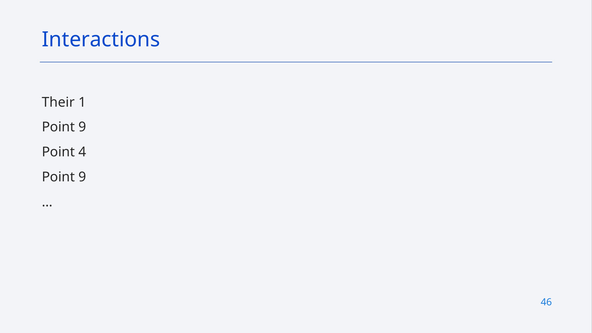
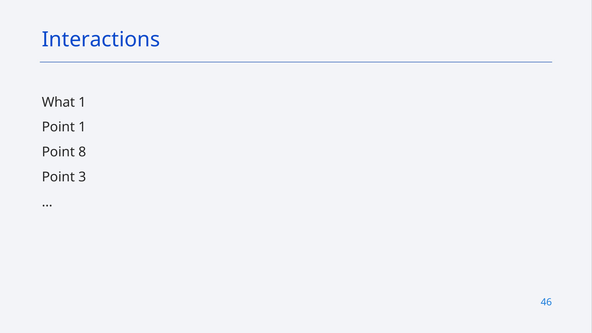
Their: Their -> What
9 at (82, 127): 9 -> 1
4: 4 -> 8
9 at (82, 177): 9 -> 3
